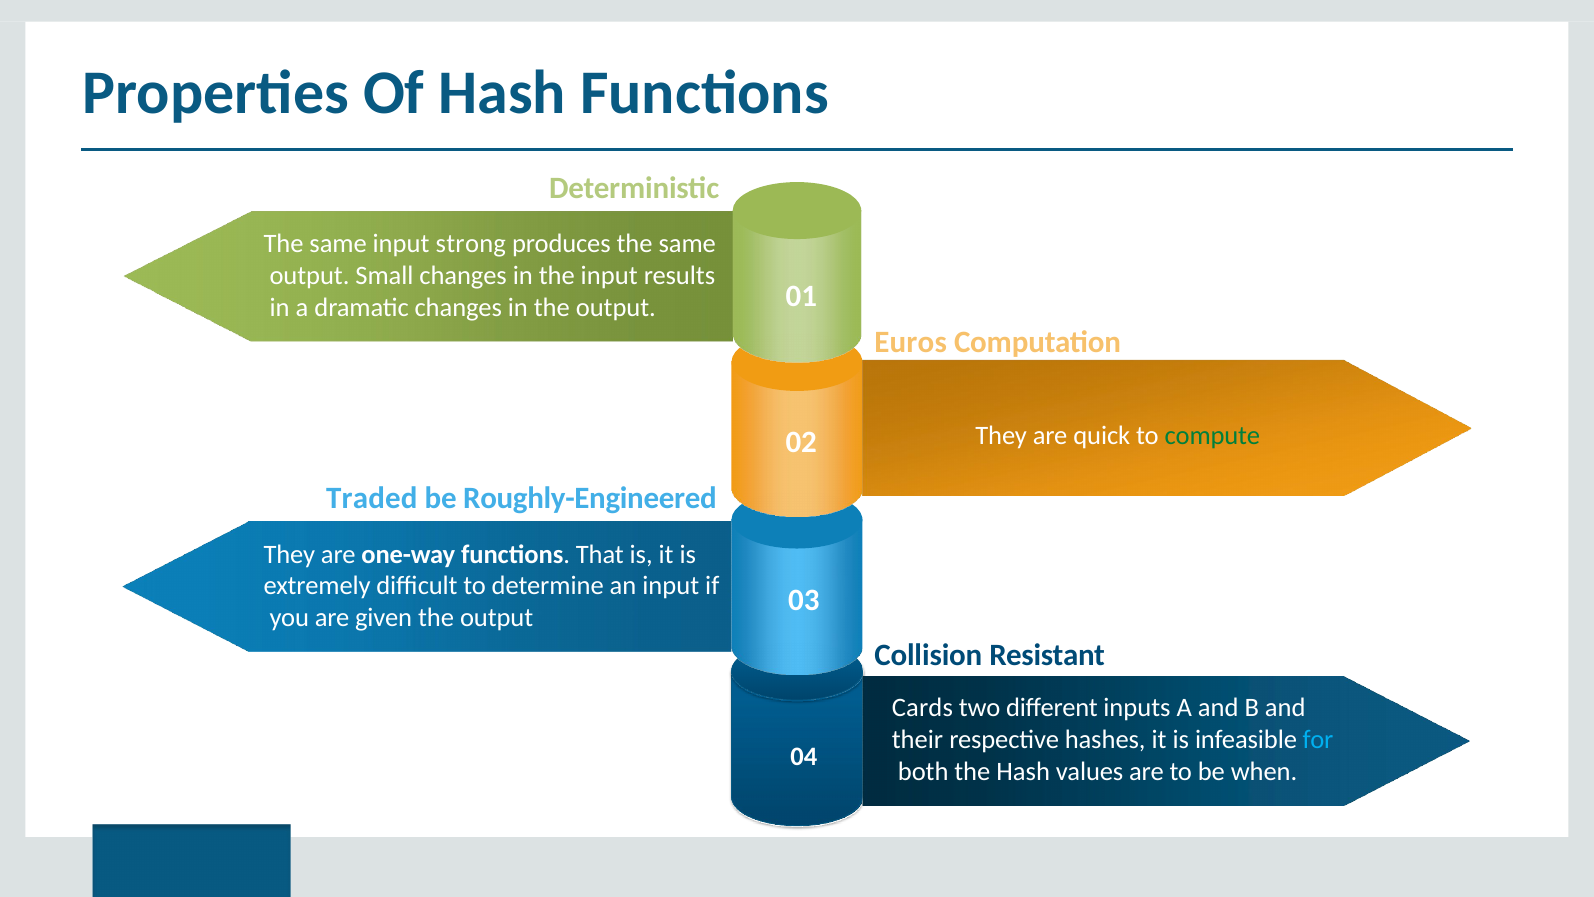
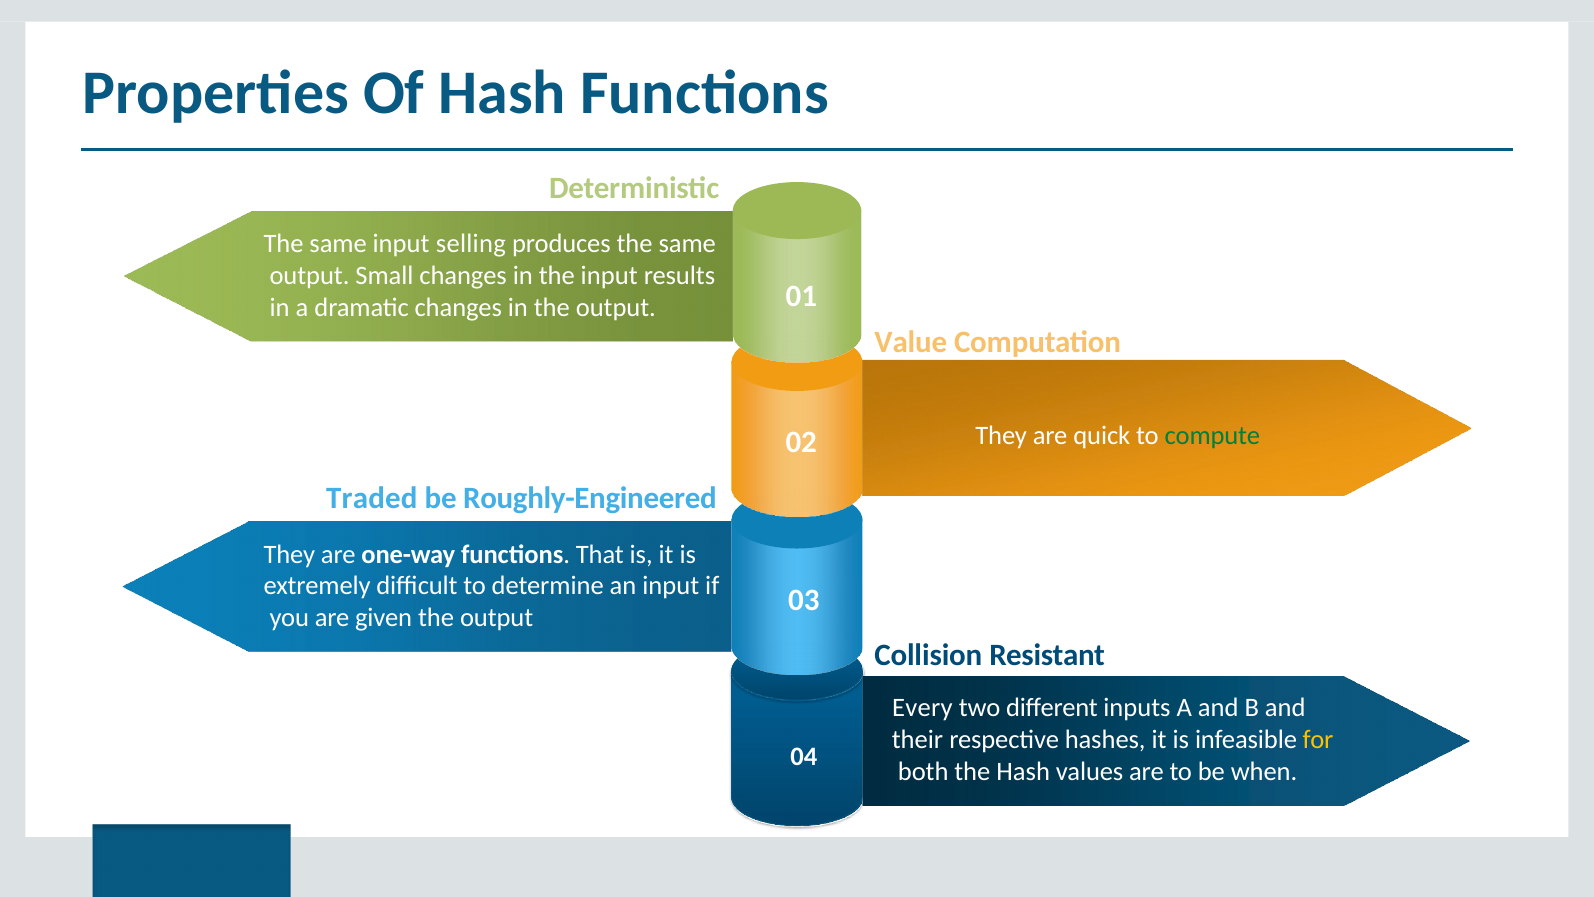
strong: strong -> selling
Euros: Euros -> Value
Cards: Cards -> Every
for colour: light blue -> yellow
